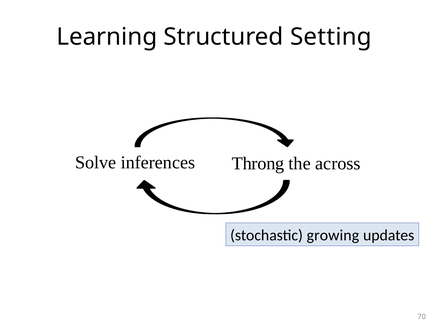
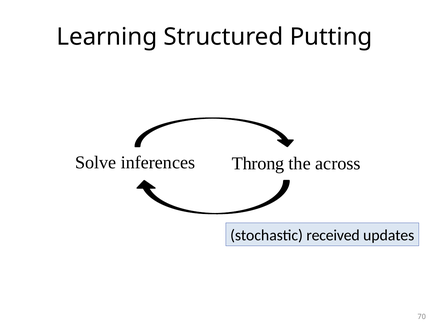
Setting: Setting -> Putting
growing: growing -> received
